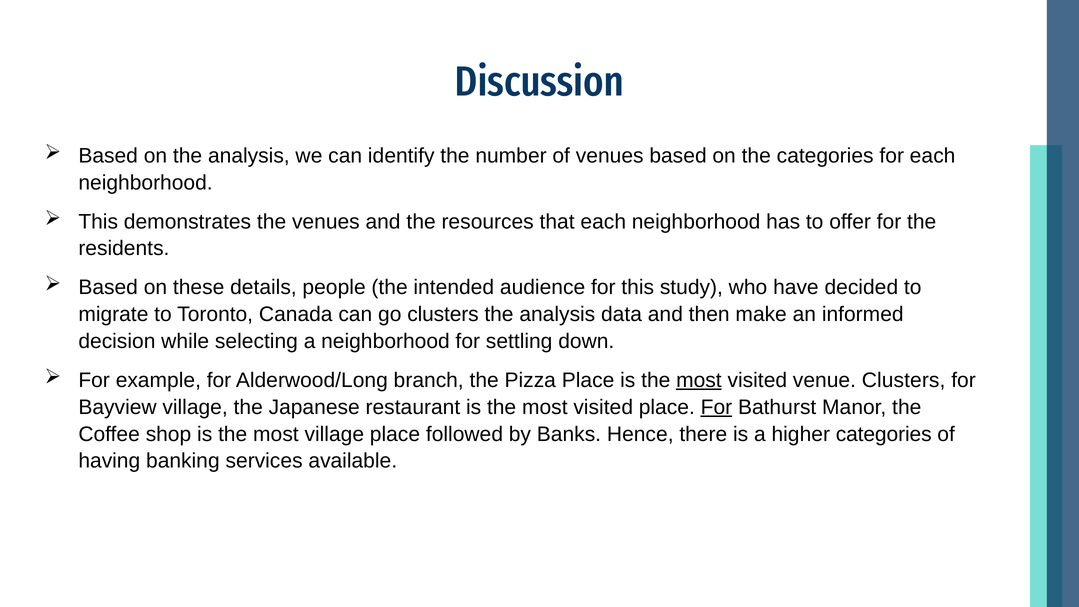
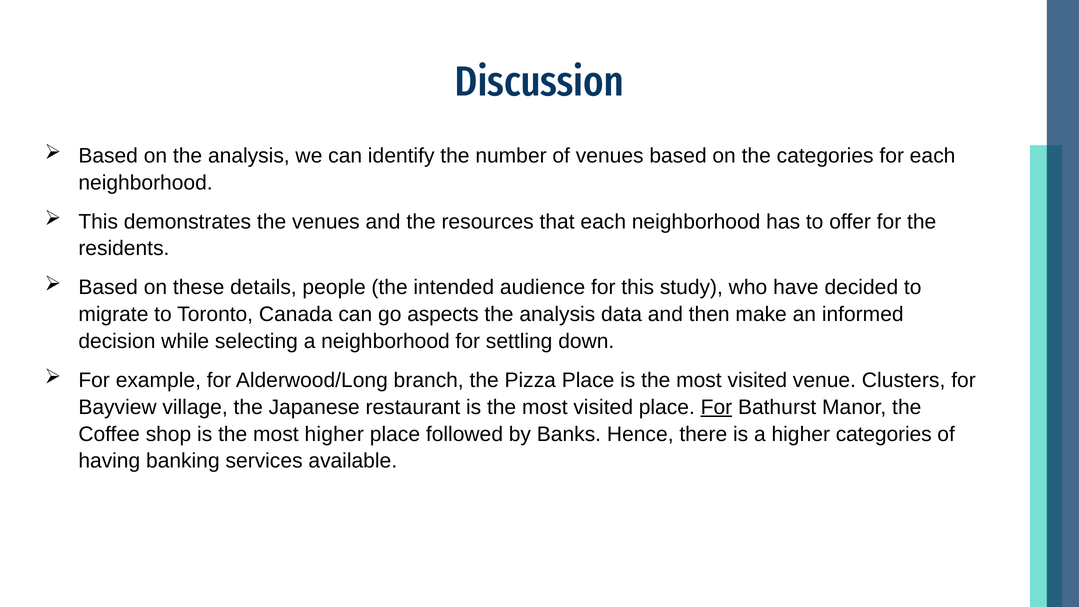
go clusters: clusters -> aspects
most at (699, 380) underline: present -> none
most village: village -> higher
